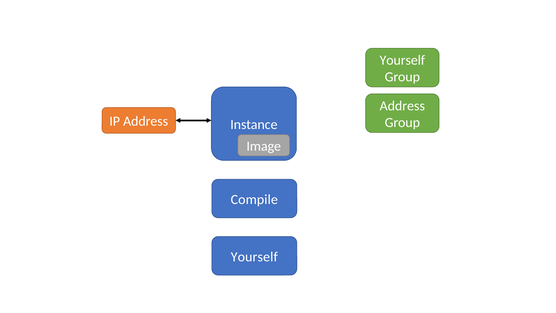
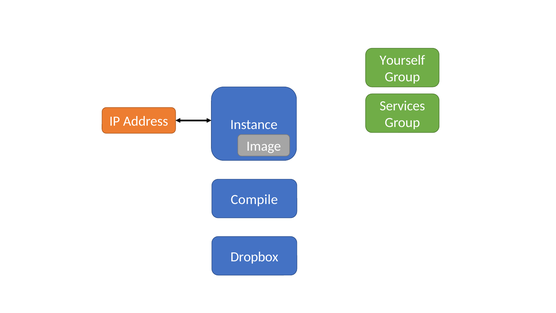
Address at (402, 106): Address -> Services
Yourself at (254, 257): Yourself -> Dropbox
